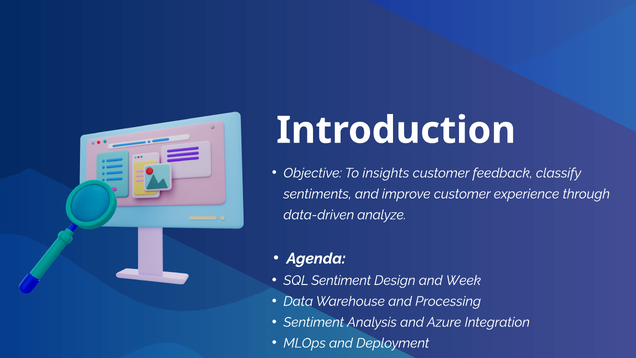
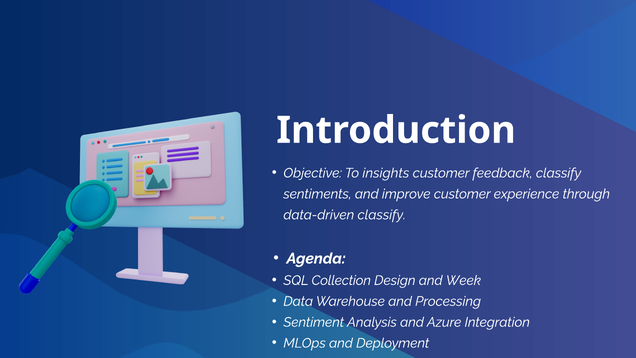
data-driven analyze: analyze -> classify
SQL Sentiment: Sentiment -> Collection
